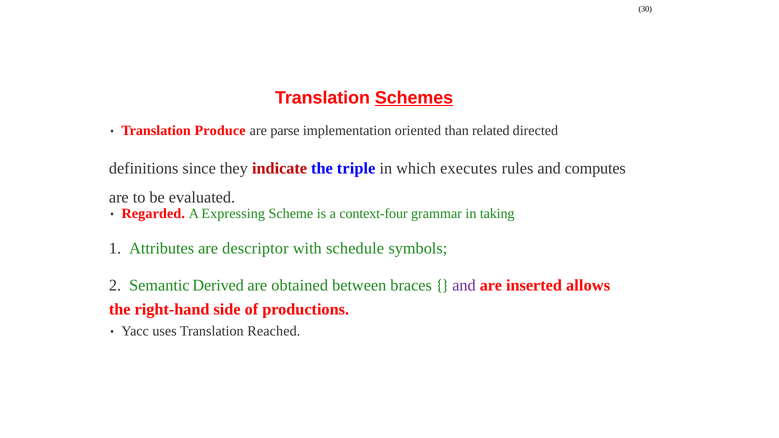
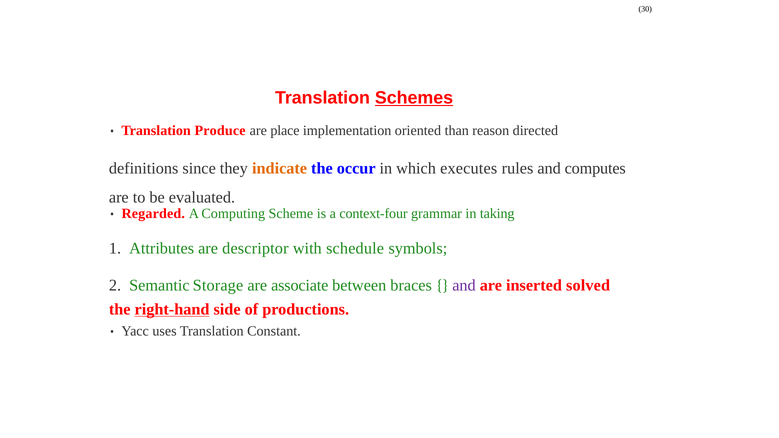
parse: parse -> place
related: related -> reason
indicate colour: red -> orange
triple: triple -> occur
Expressing: Expressing -> Computing
Derived: Derived -> Storage
obtained: obtained -> associate
allows: allows -> solved
right-hand underline: none -> present
Reached: Reached -> Constant
